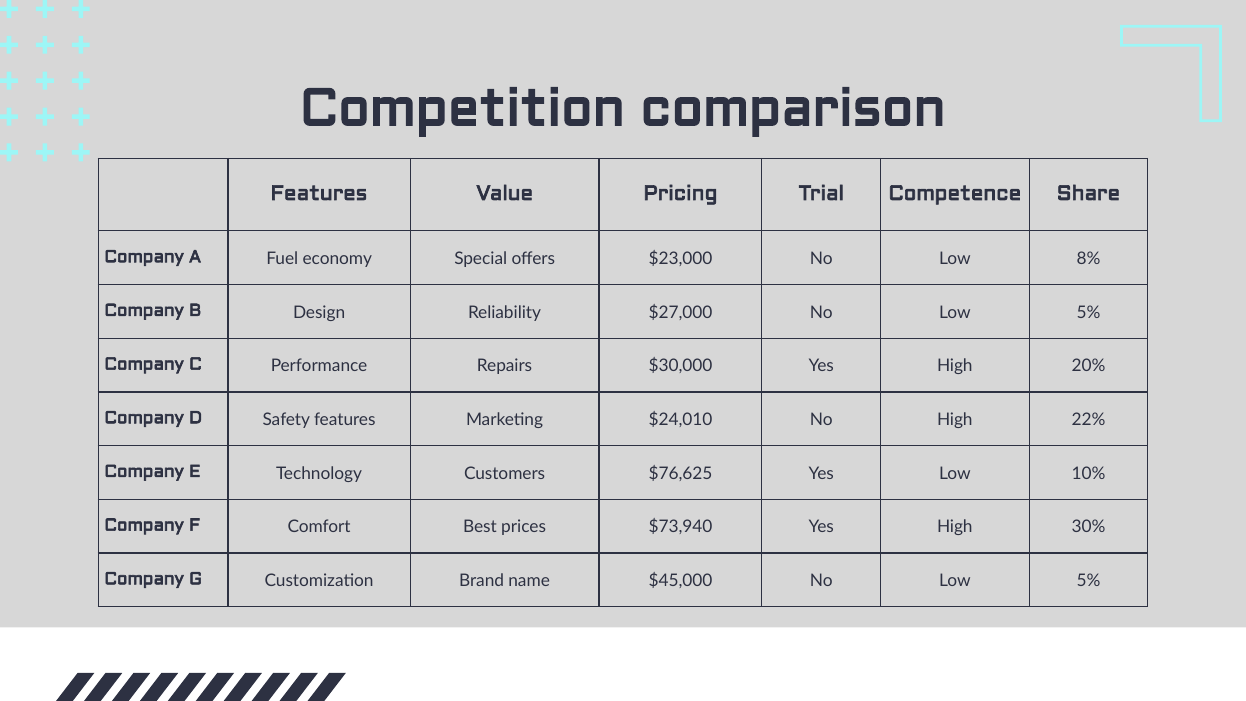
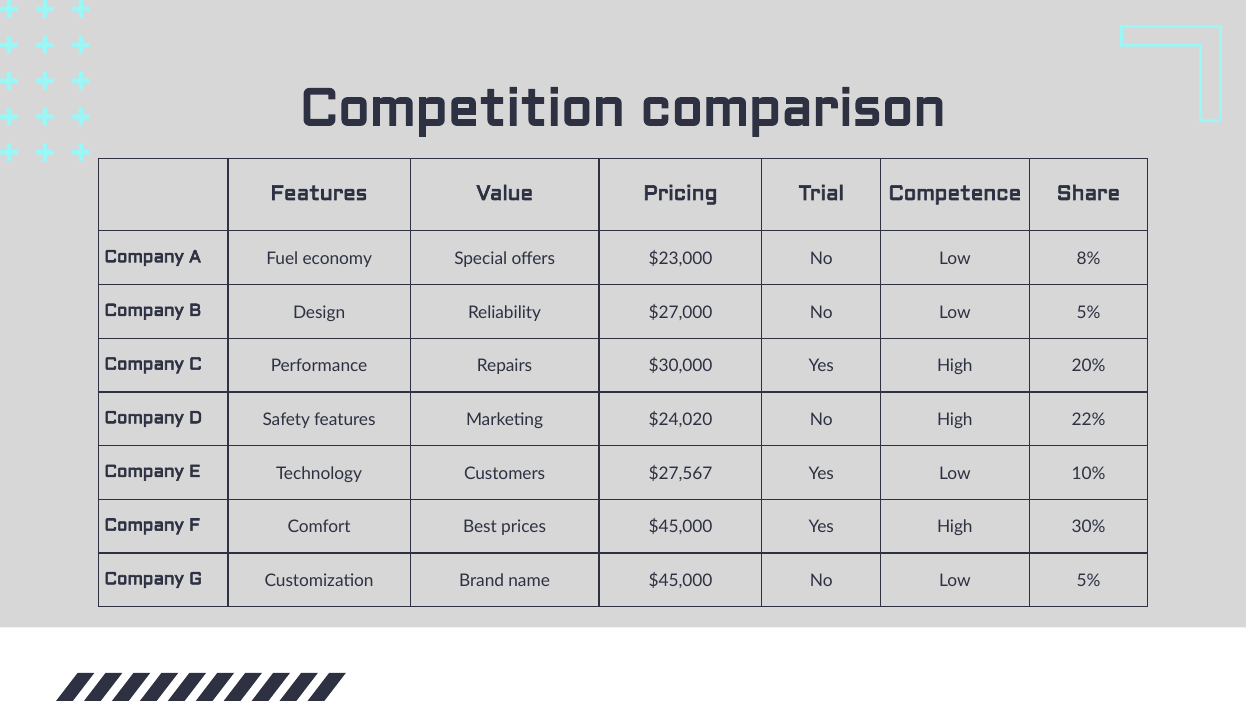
$24,010: $24,010 -> $24,020
$76,625: $76,625 -> $27,567
prices $73,940: $73,940 -> $45,000
